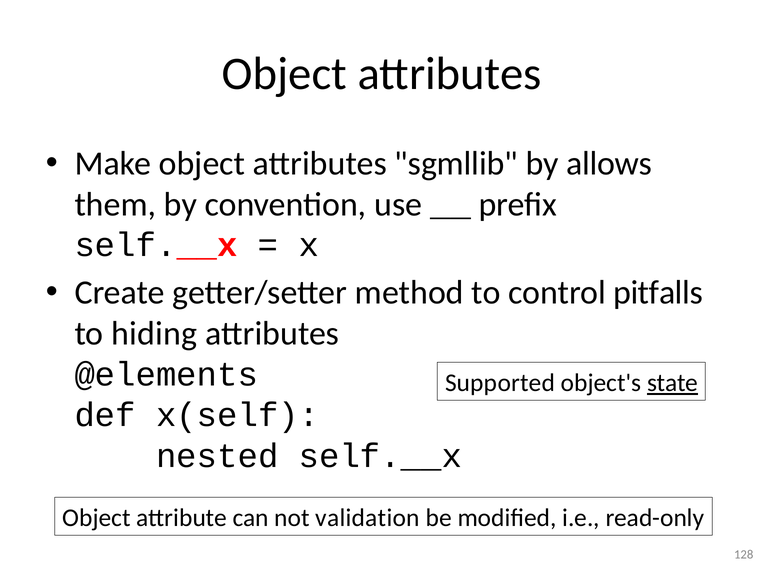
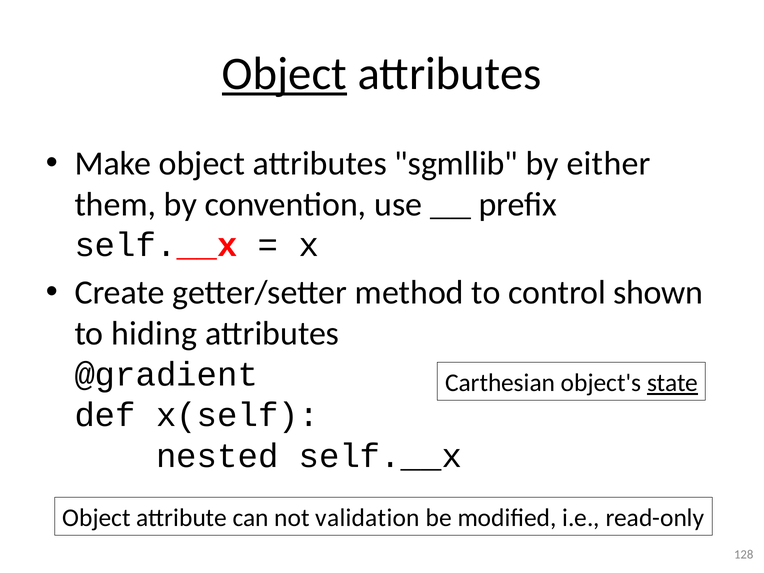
Object at (284, 74) underline: none -> present
allows: allows -> either
pitfalls: pitfalls -> shown
@elements: @elements -> @gradient
Supported: Supported -> Carthesian
